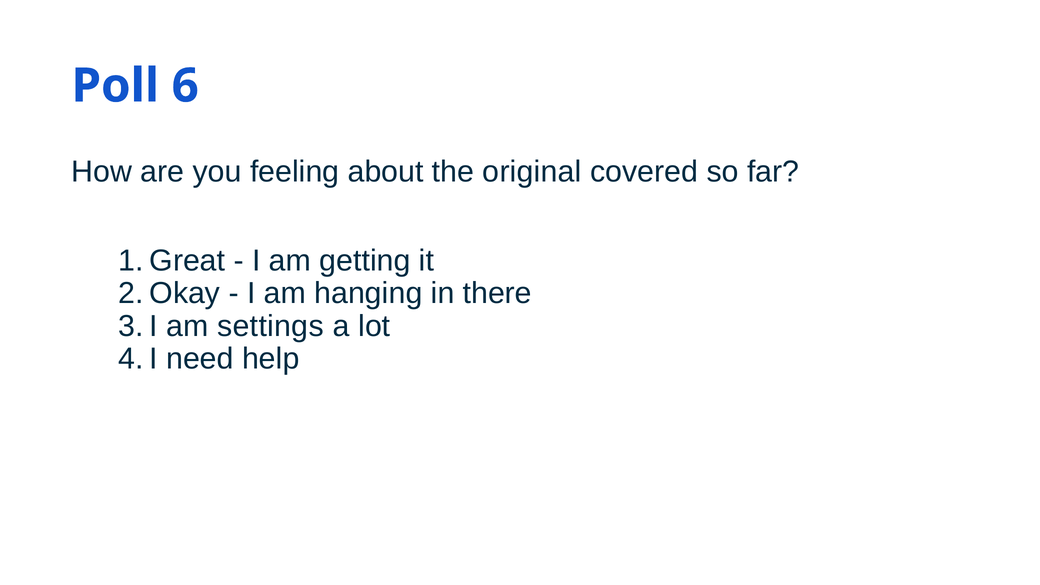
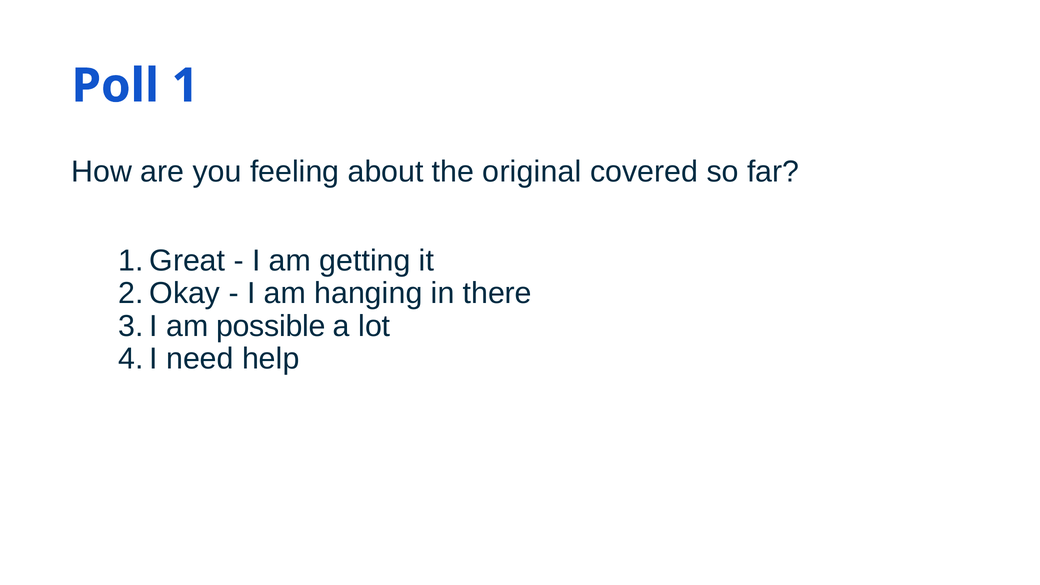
6: 6 -> 1
settings: settings -> possible
